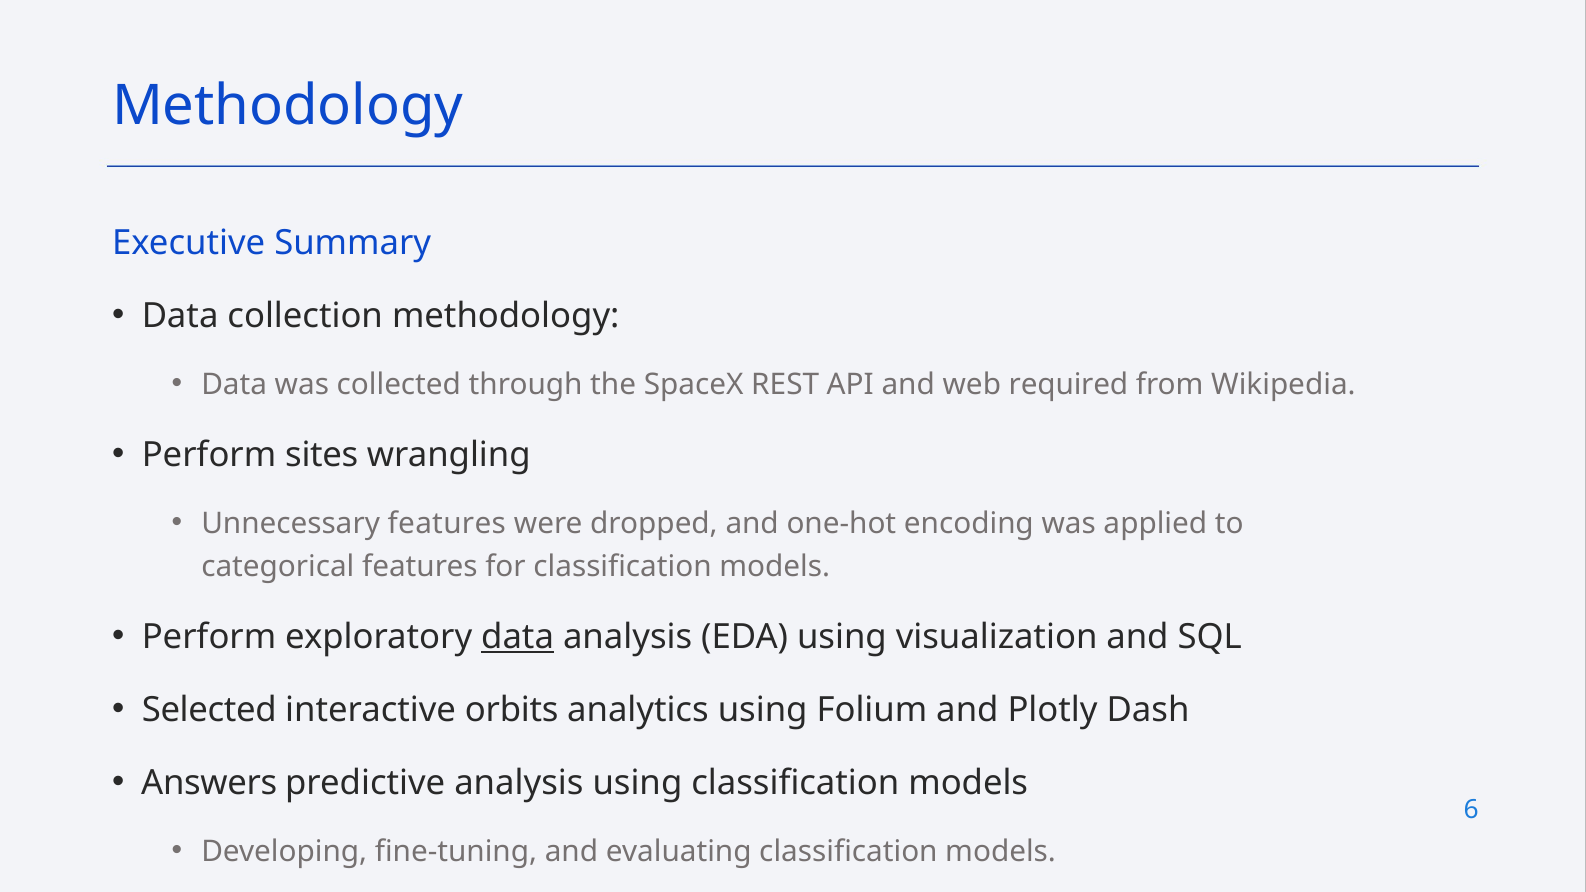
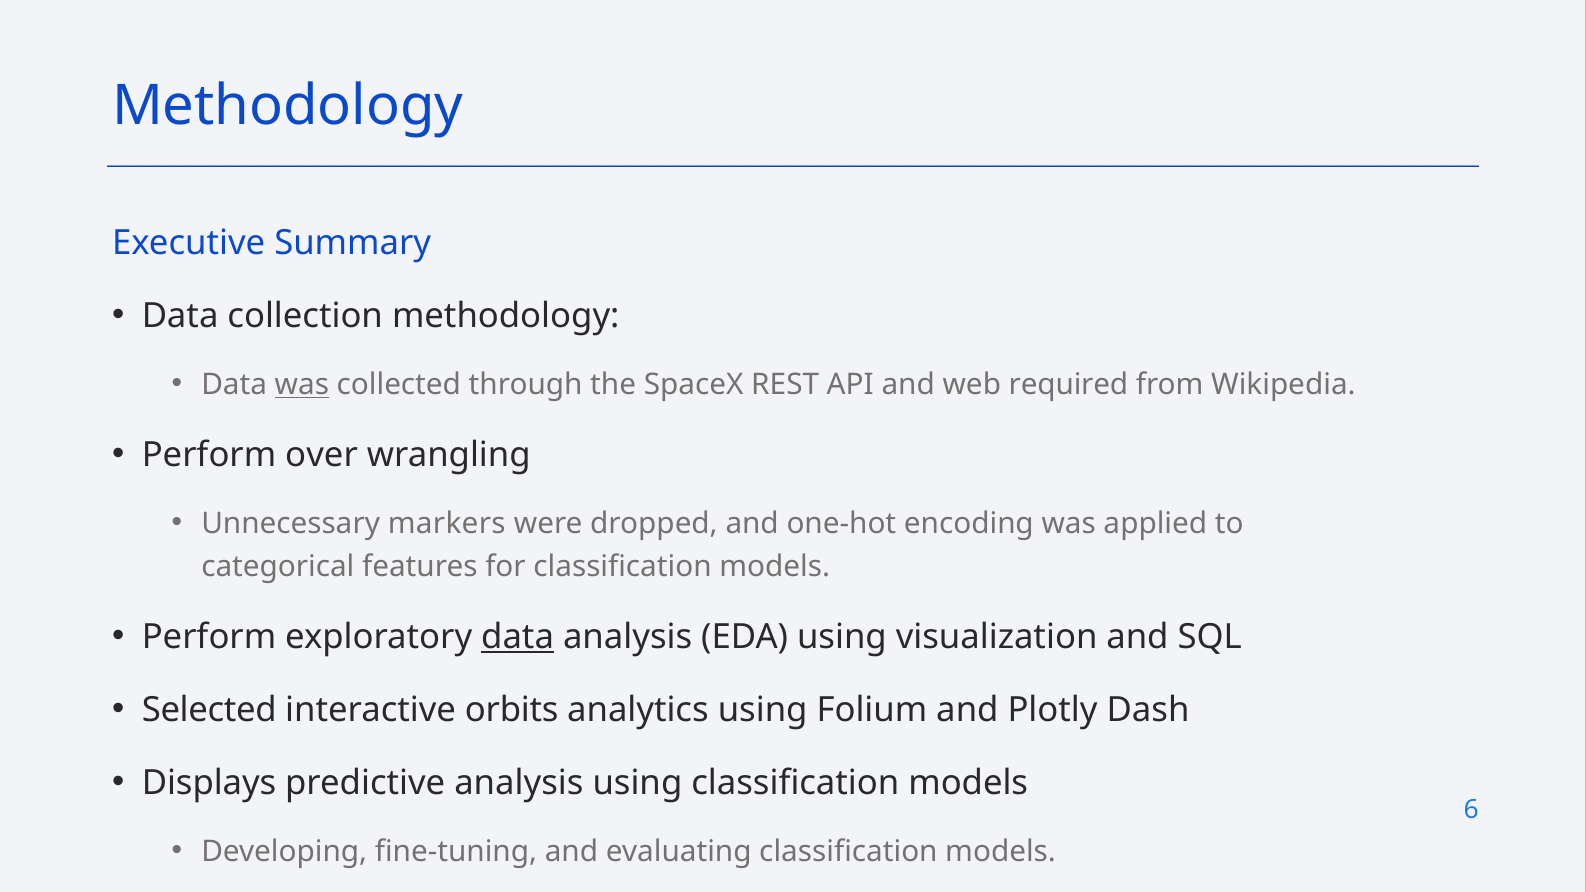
was at (302, 385) underline: none -> present
sites: sites -> over
Unnecessary features: features -> markers
Answers: Answers -> Displays
